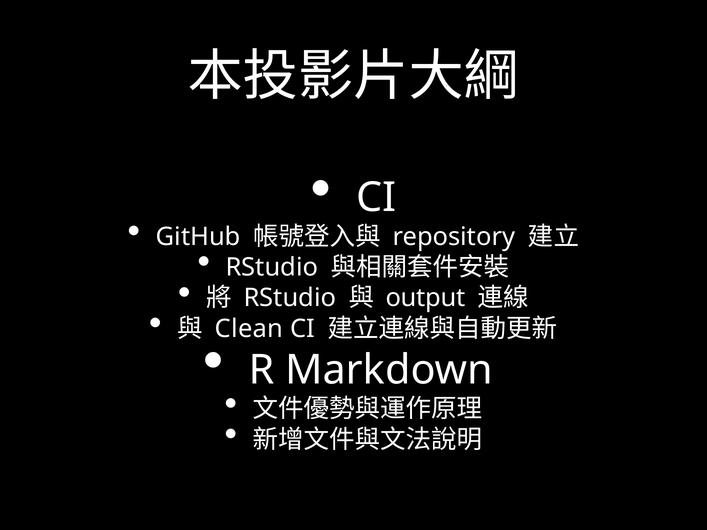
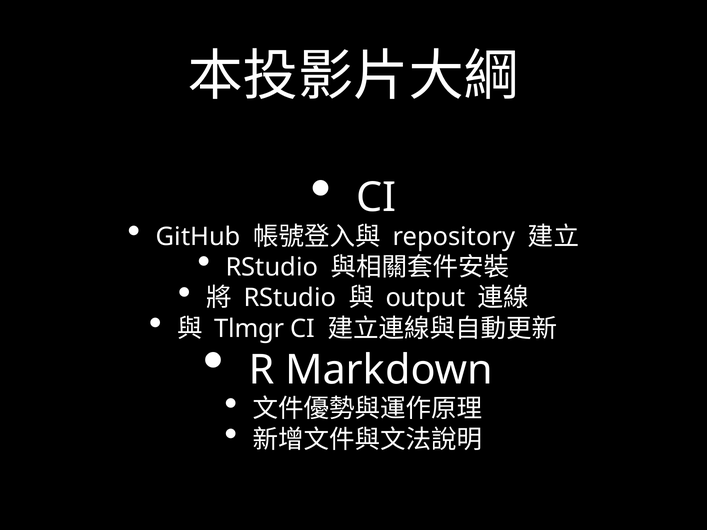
Clean: Clean -> Tlmgr
